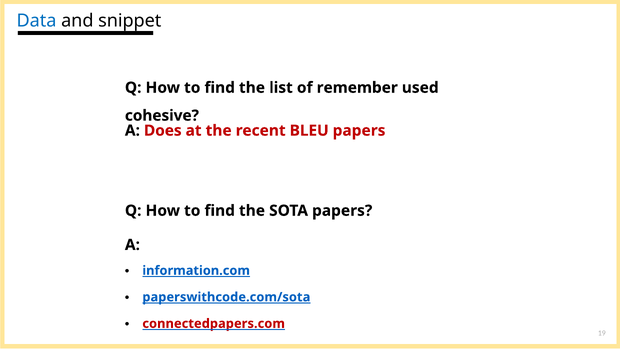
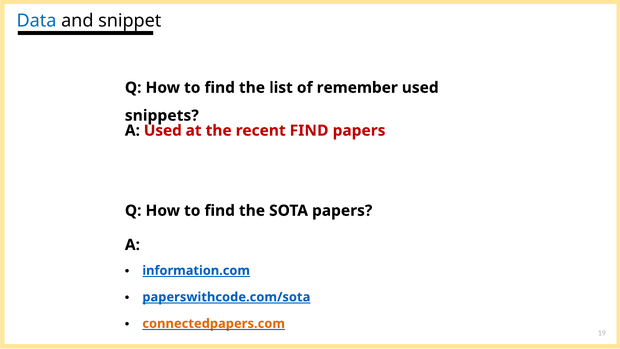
cohesive: cohesive -> snippets
A Does: Does -> Used
recent BLEU: BLEU -> FIND
connectedpapers.com colour: red -> orange
